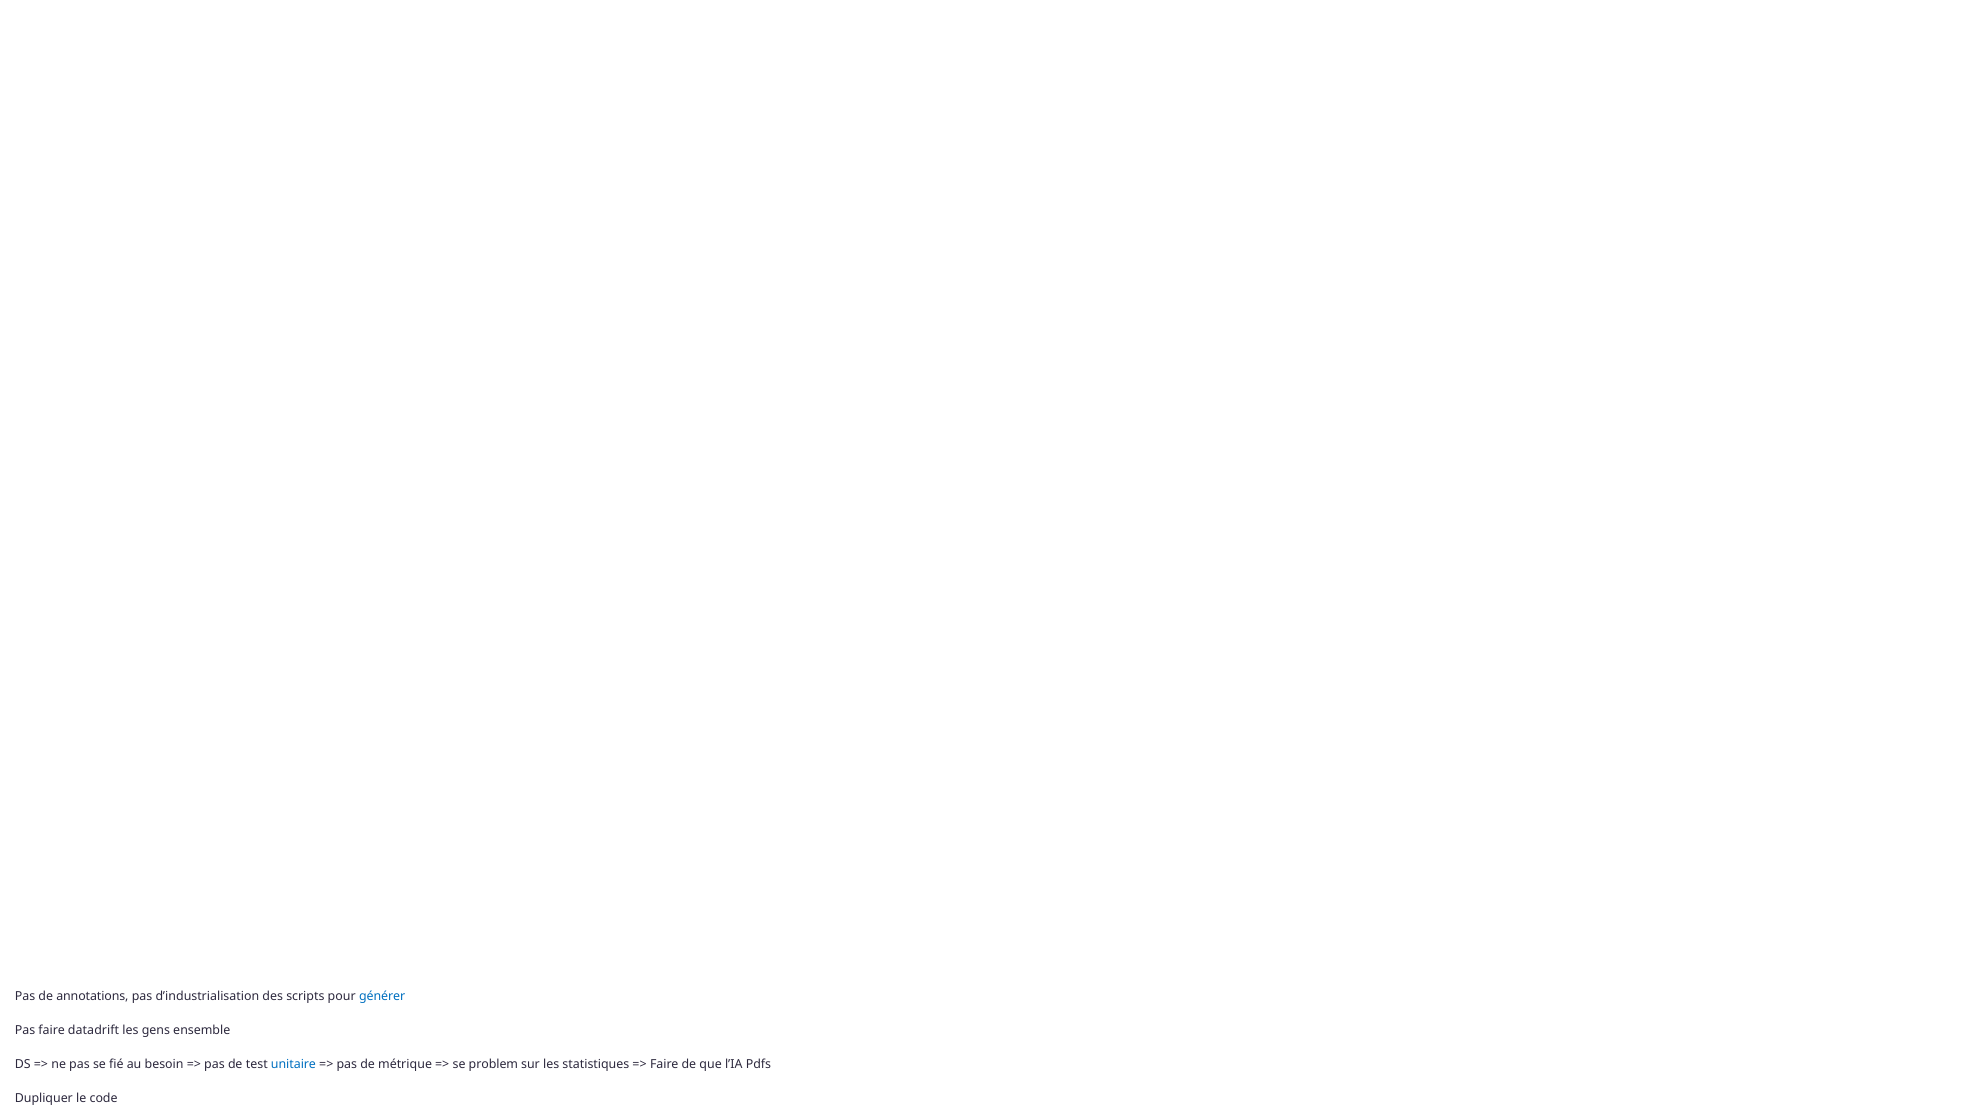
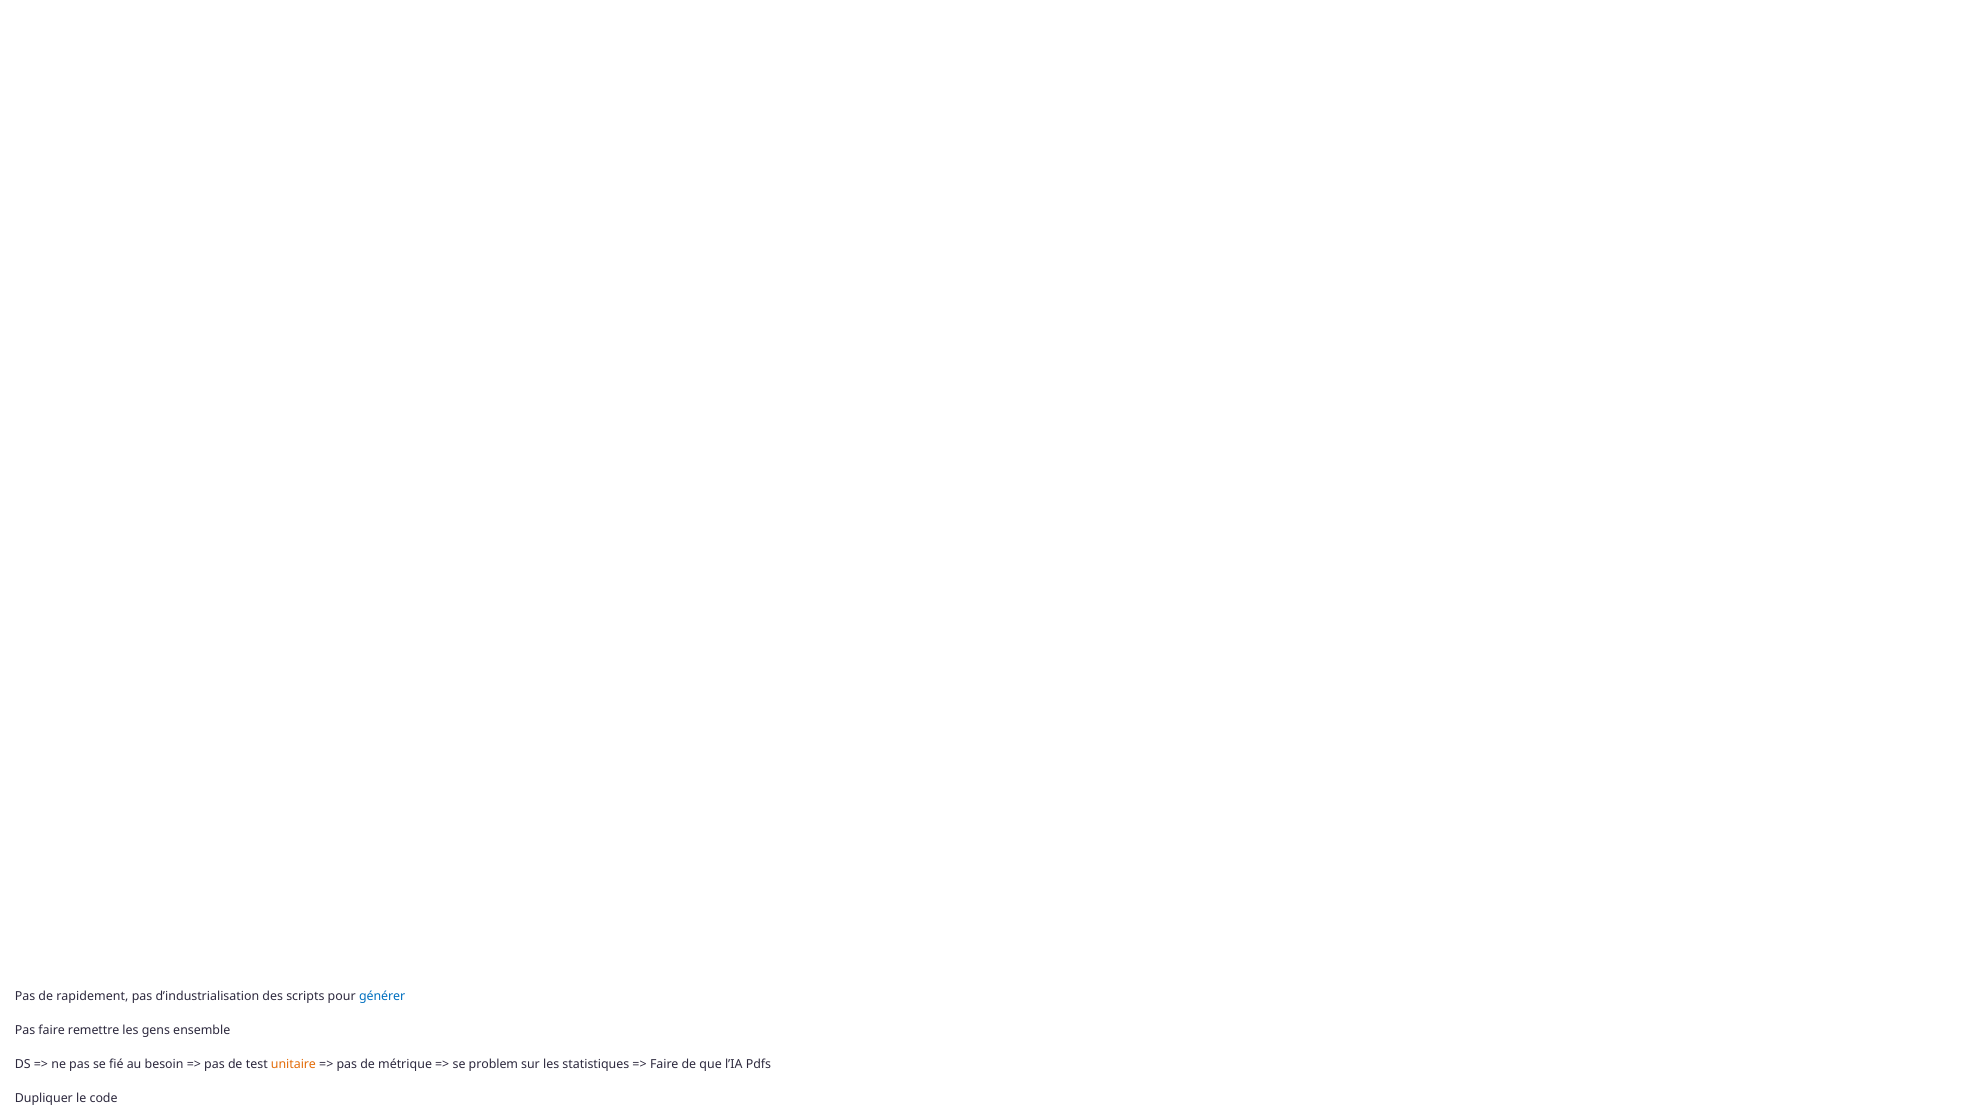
annotations: annotations -> rapidement
datadrift: datadrift -> remettre
unitaire colour: blue -> orange
